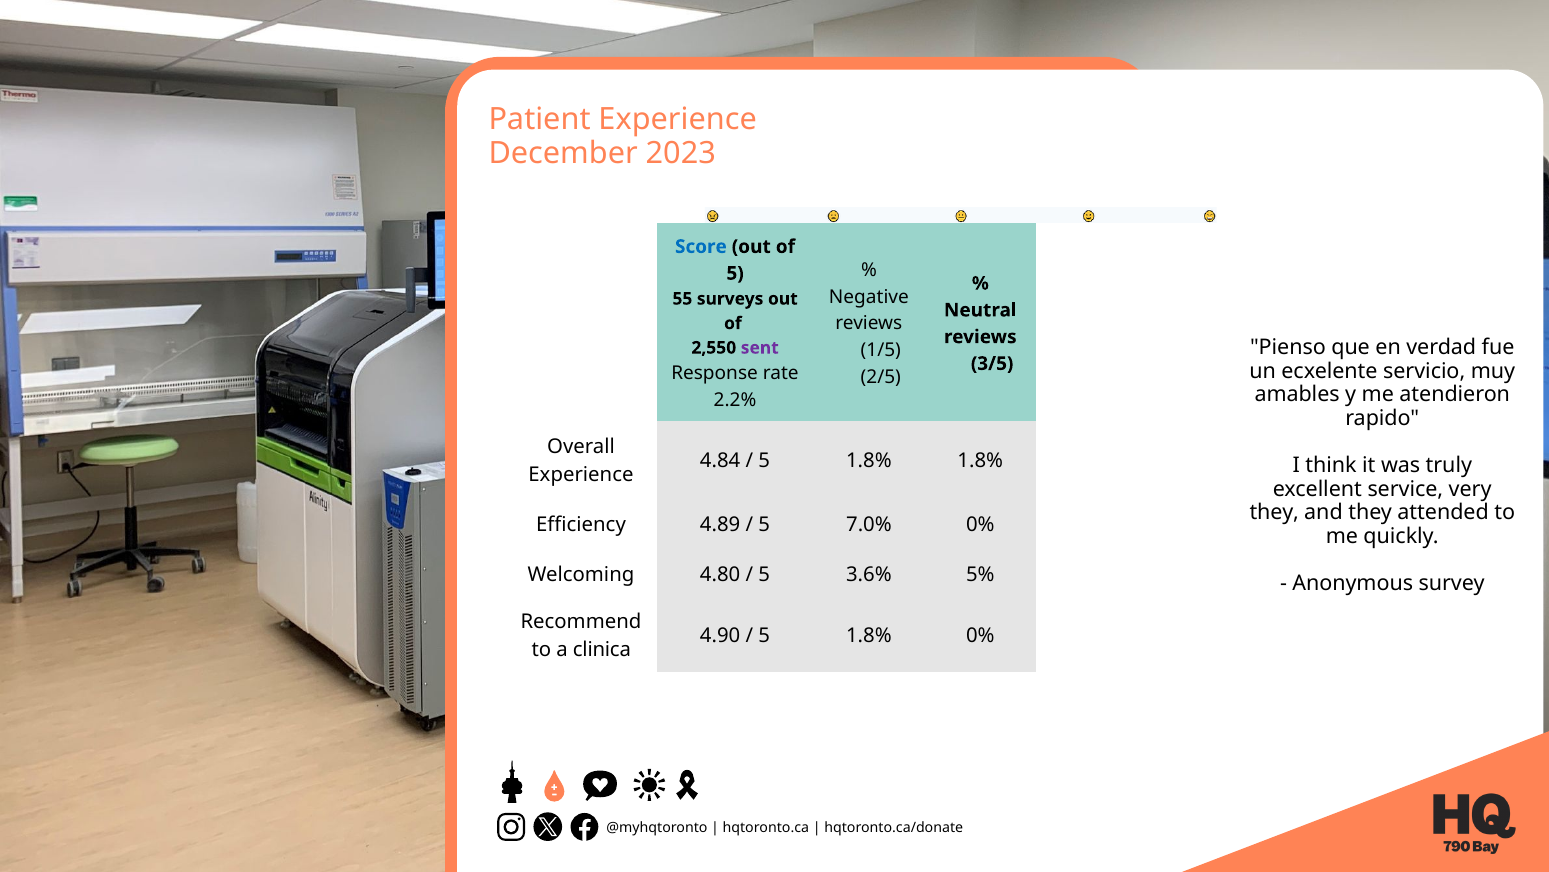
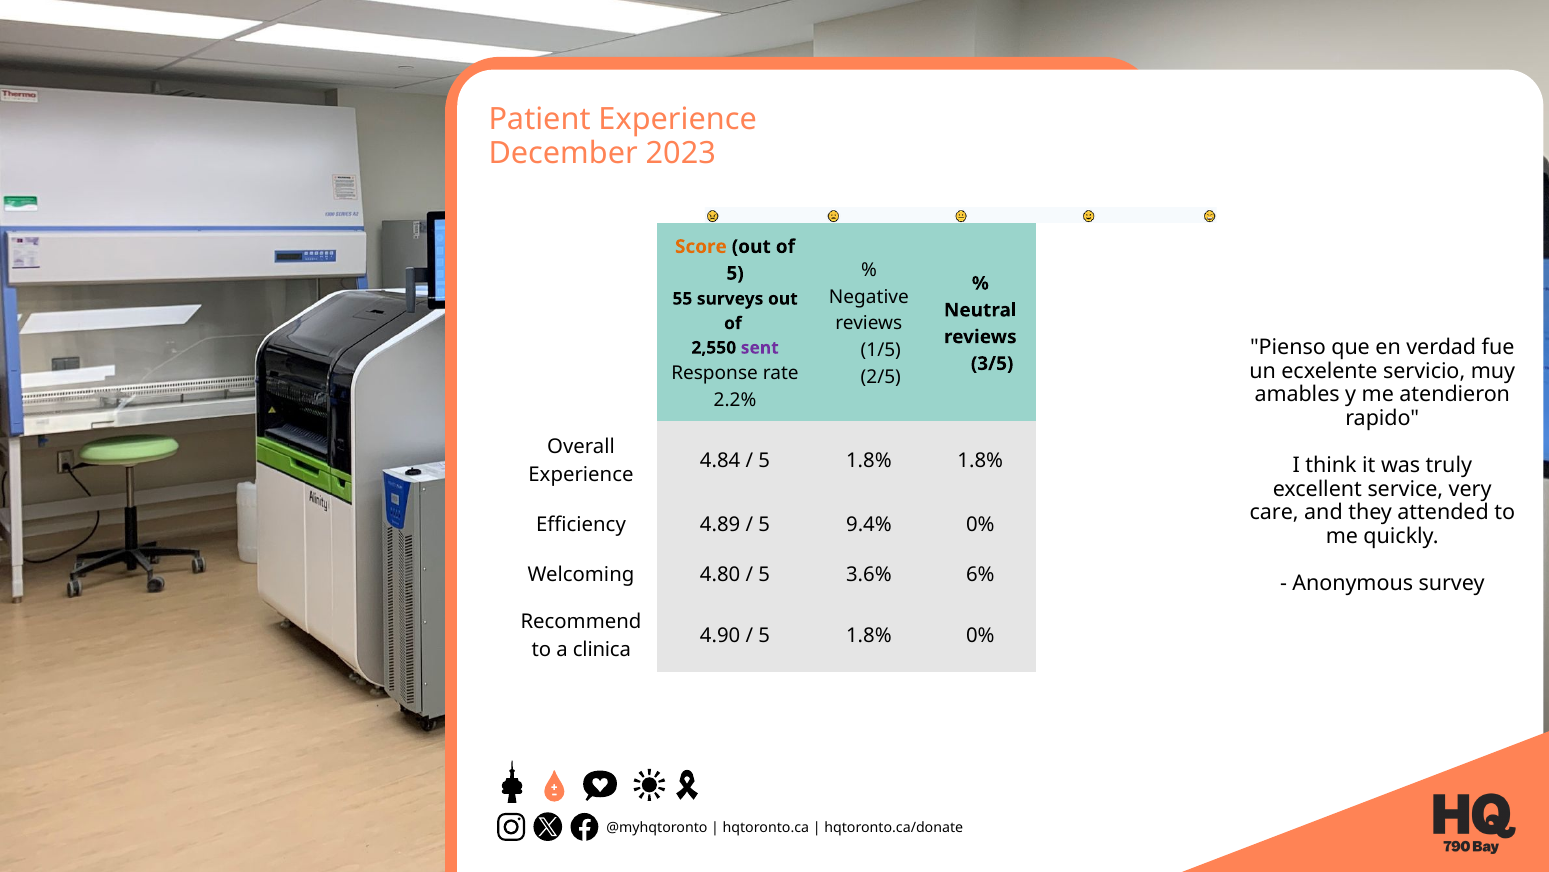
Score colour: blue -> orange
they at (1274, 512): they -> care
7.0%: 7.0% -> 9.4%
5%: 5% -> 6%
